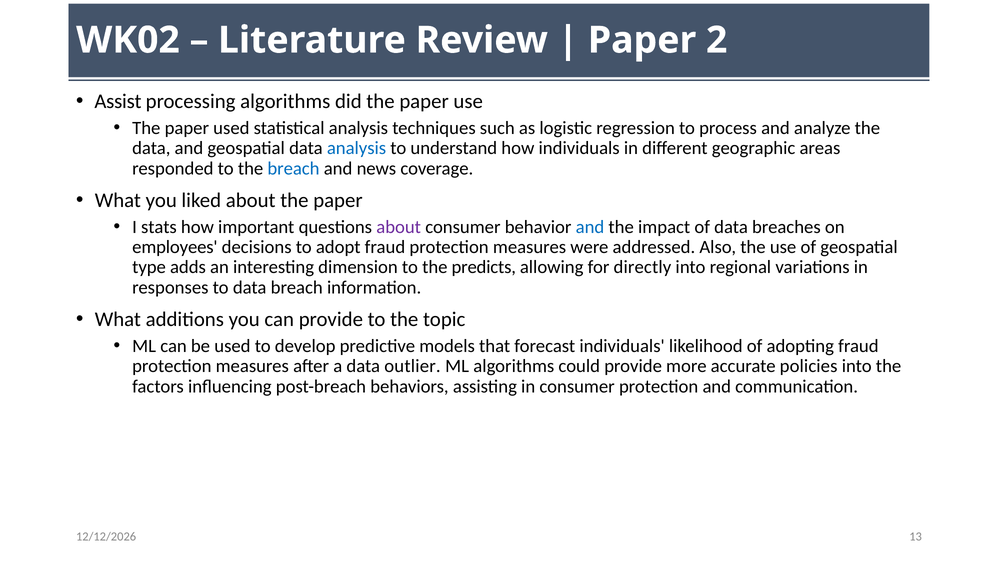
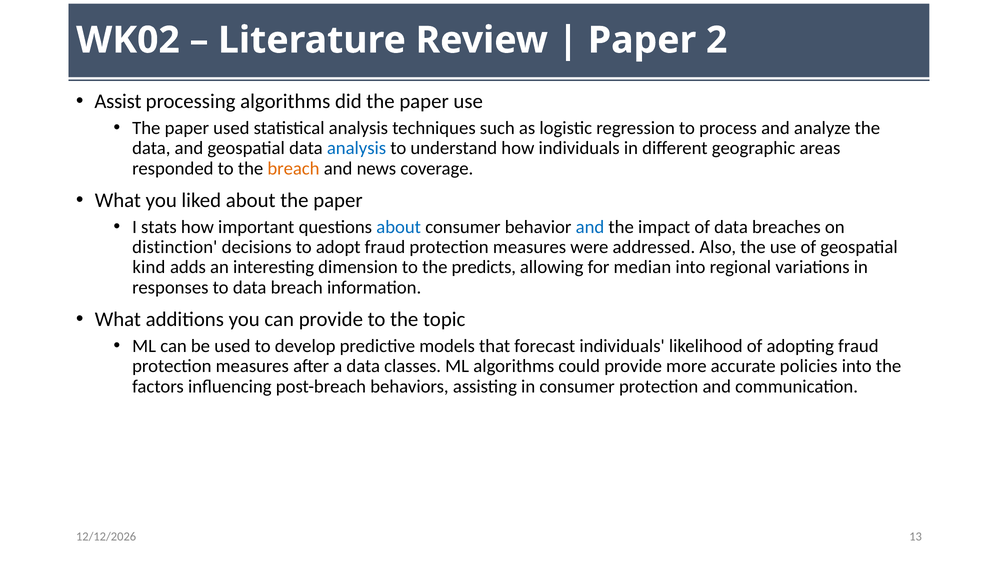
breach at (293, 168) colour: blue -> orange
about at (399, 227) colour: purple -> blue
employees: employees -> distinction
type: type -> kind
directly: directly -> median
outlier: outlier -> classes
